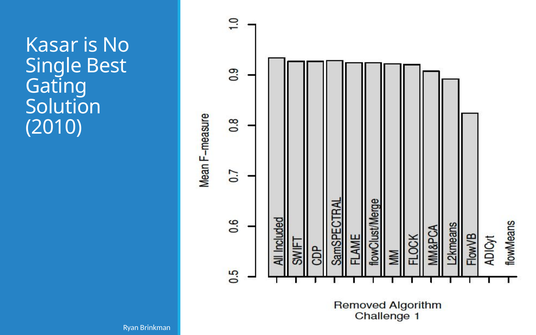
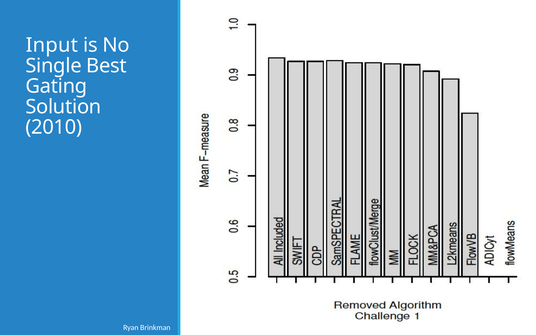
Kasar: Kasar -> Input
